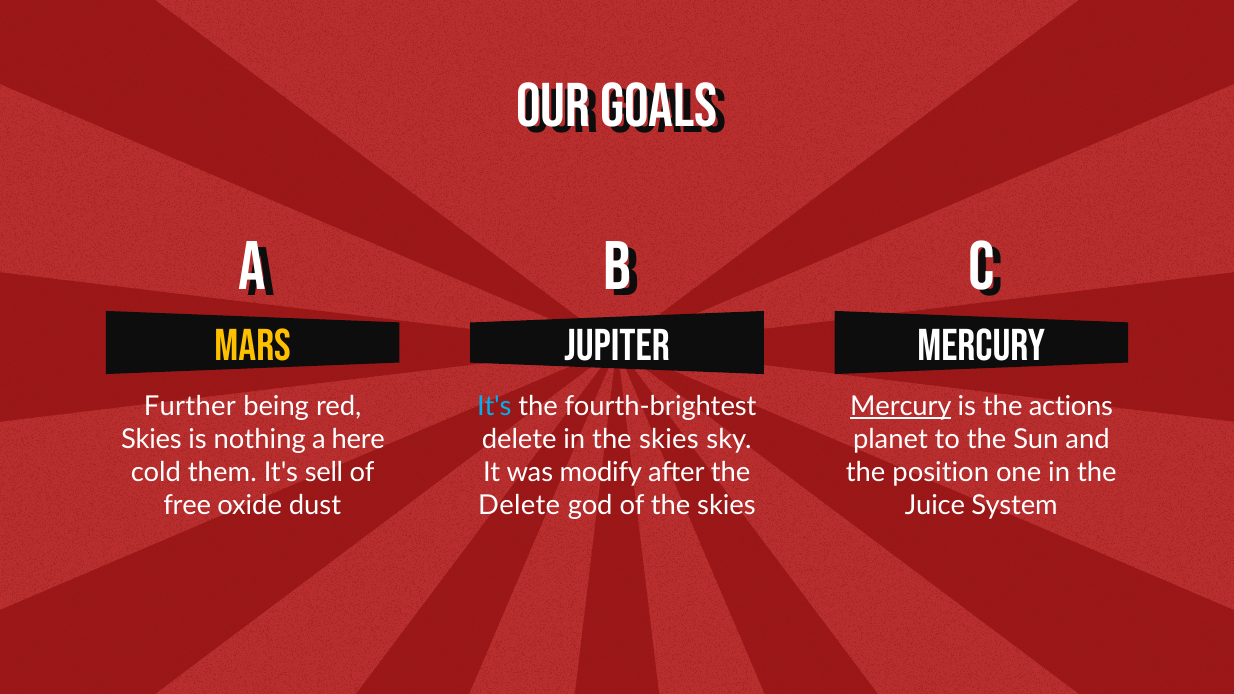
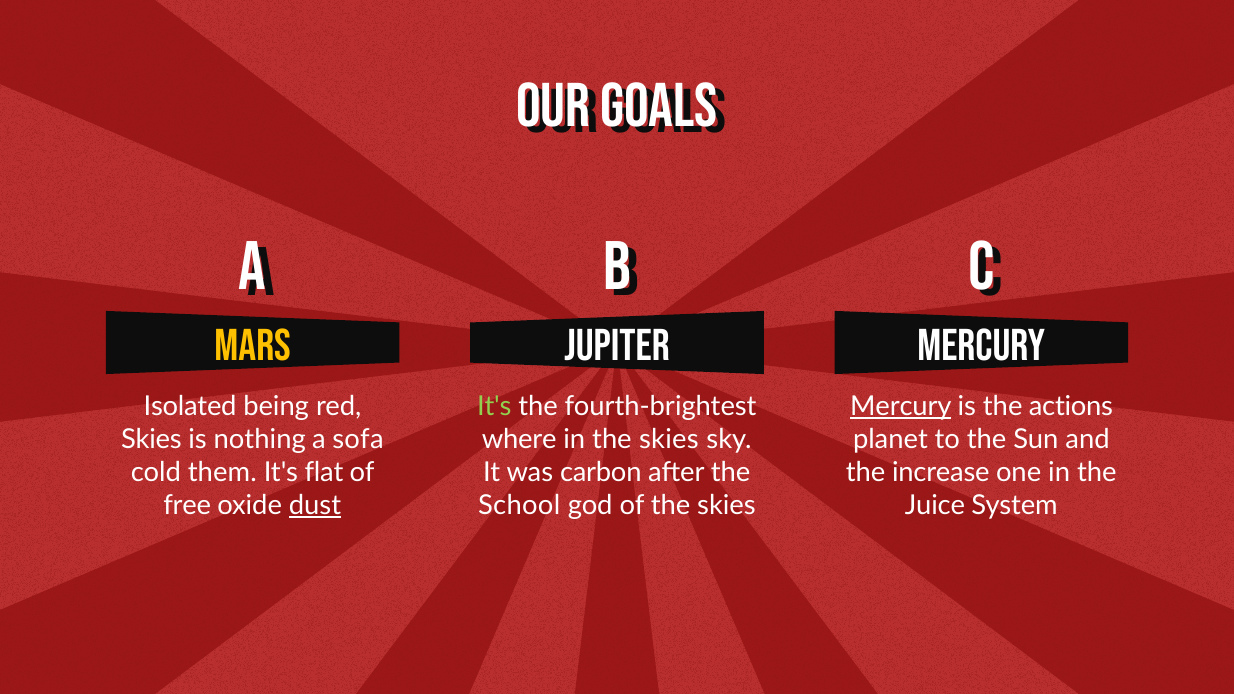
Further: Further -> Isolated
It's at (494, 407) colour: light blue -> light green
here: here -> sofa
delete at (519, 439): delete -> where
sell: sell -> flat
modify: modify -> carbon
position: position -> increase
dust underline: none -> present
Delete at (519, 505): Delete -> School
